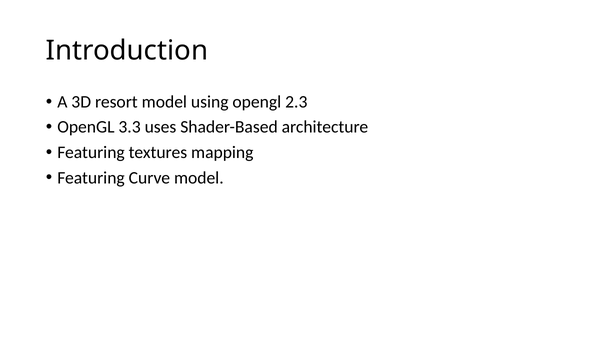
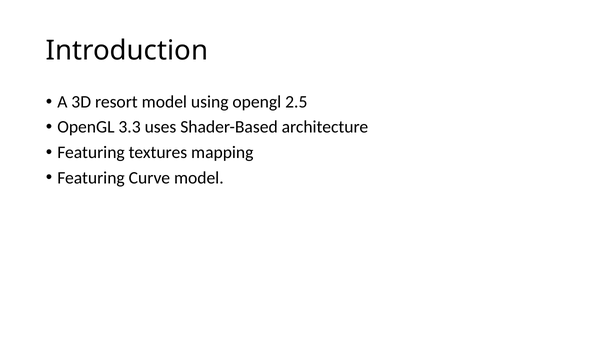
2.3: 2.3 -> 2.5
